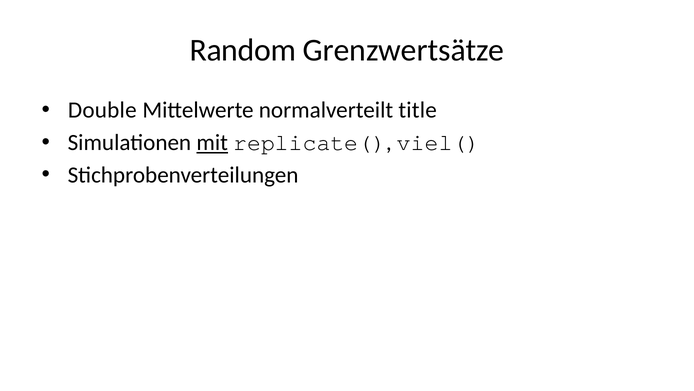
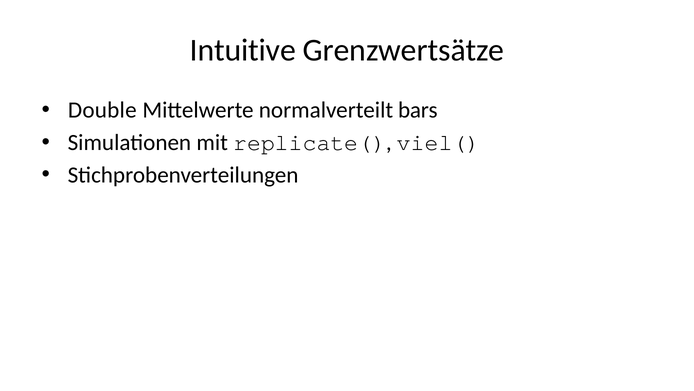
Random: Random -> Intuitive
title: title -> bars
mit underline: present -> none
